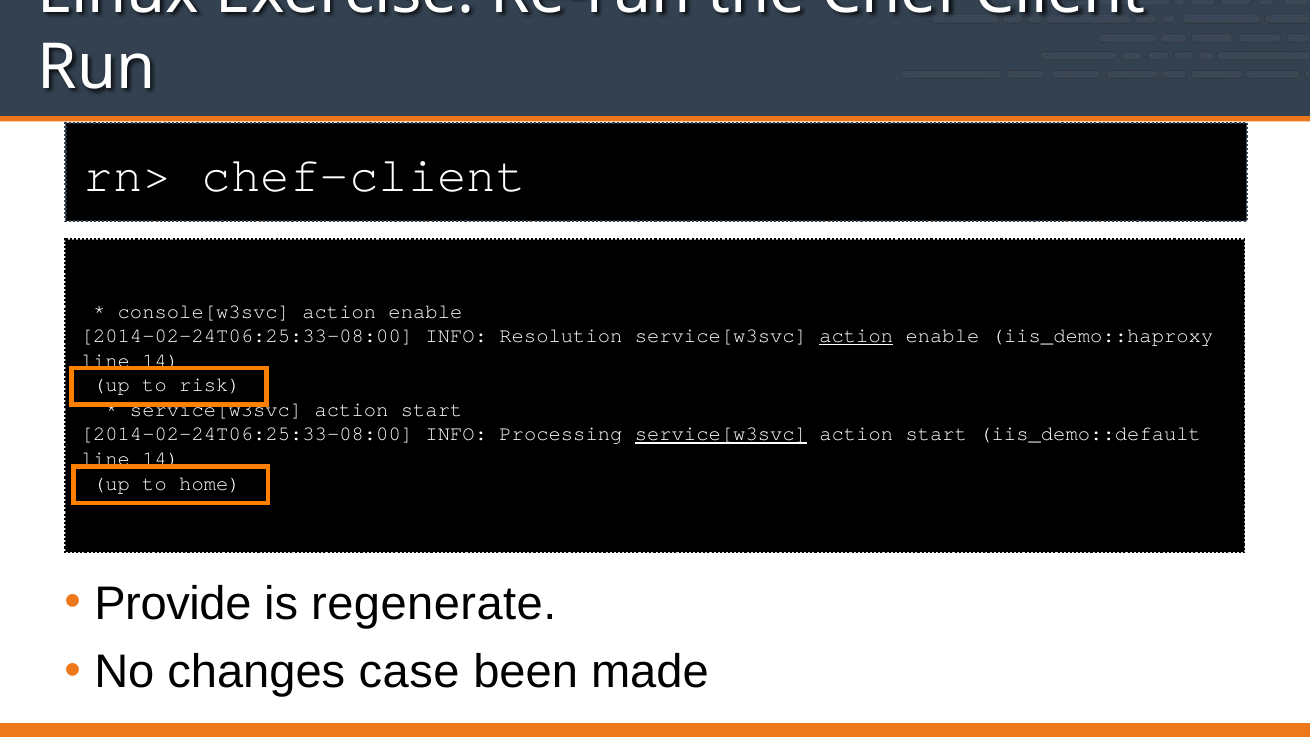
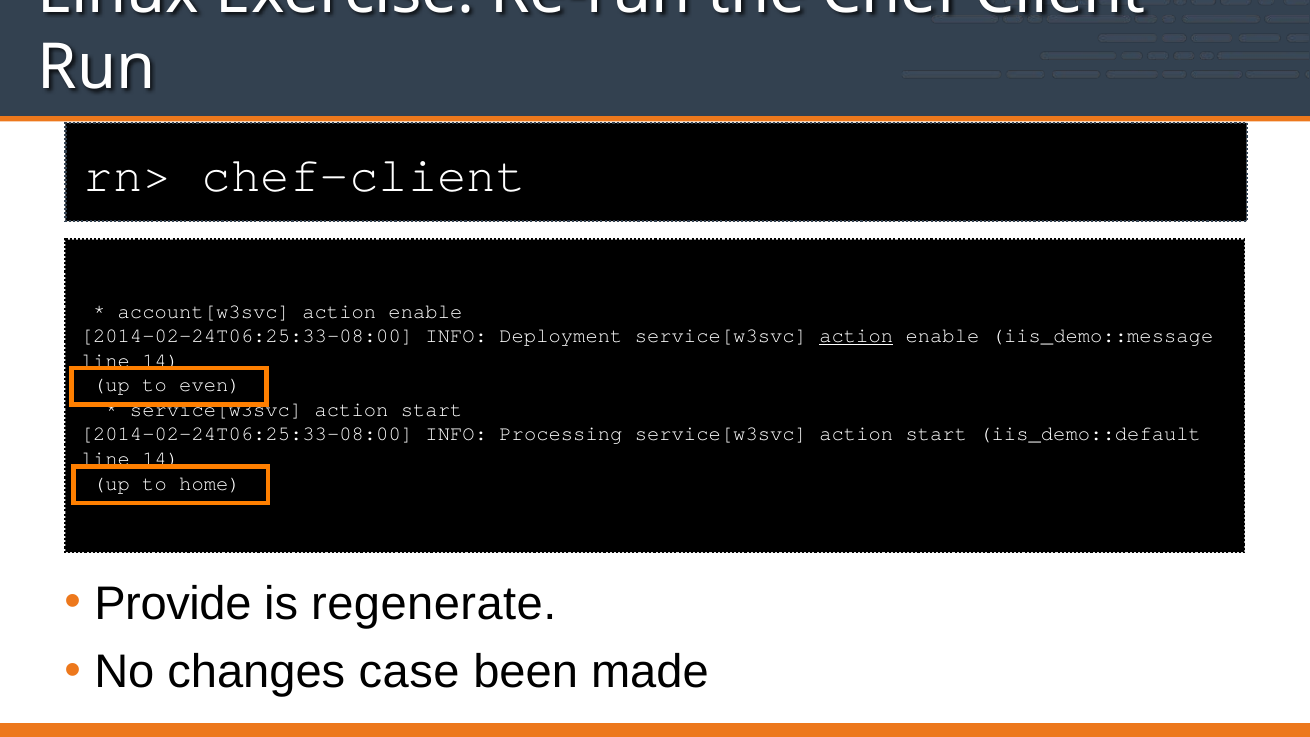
console[w3svc: console[w3svc -> account[w3svc
Resolution: Resolution -> Deployment
iis_demo::haproxy: iis_demo::haproxy -> iis_demo::message
risk: risk -> even
service[w3svc at (721, 434) underline: present -> none
